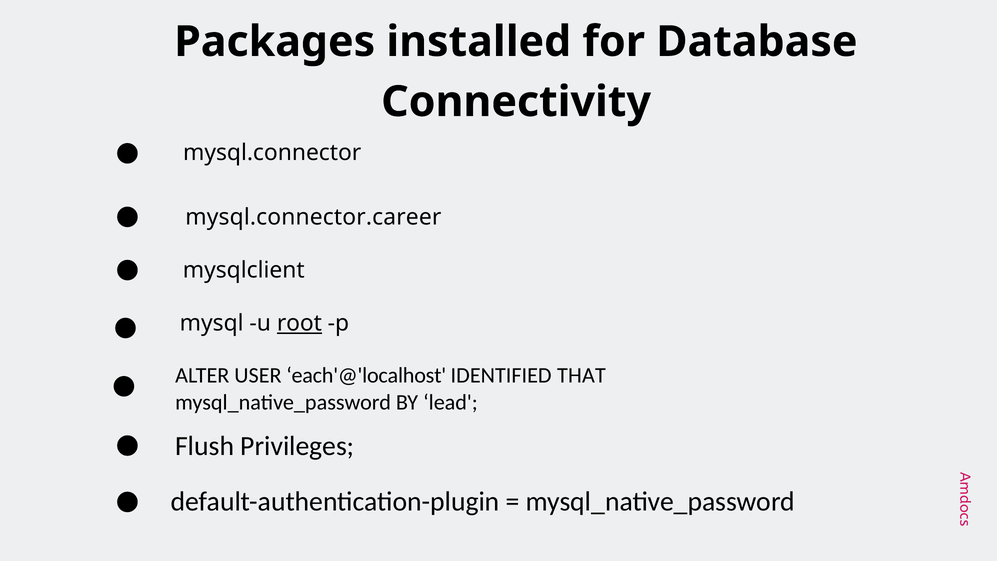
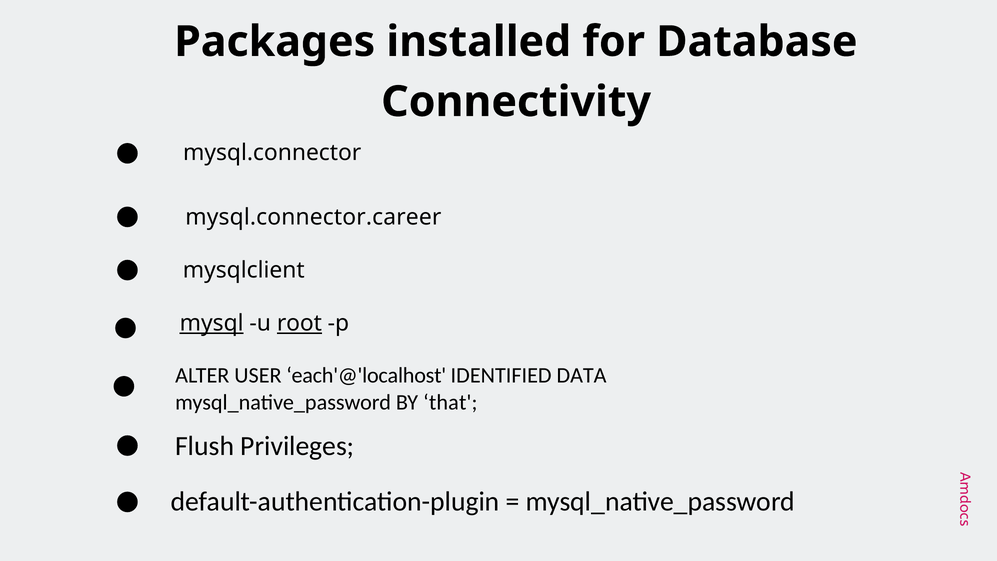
mysql underline: none -> present
THAT: THAT -> DATA
lead: lead -> that
